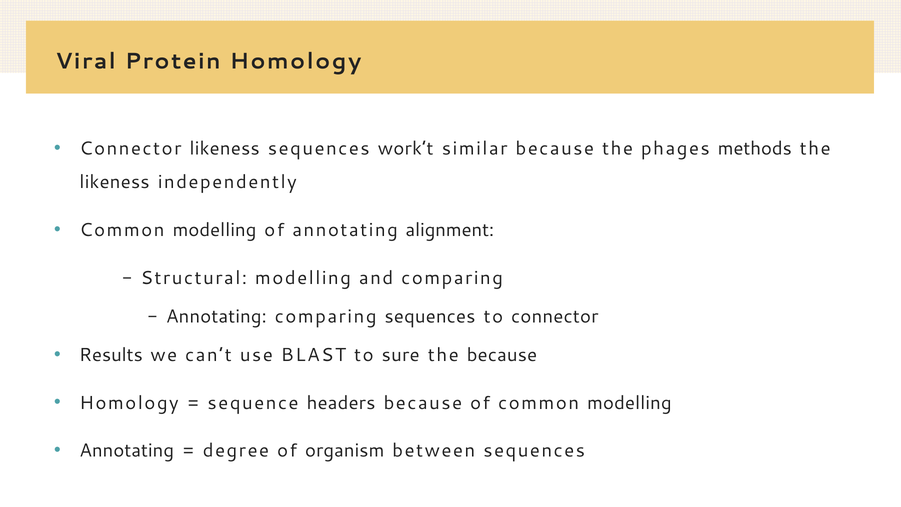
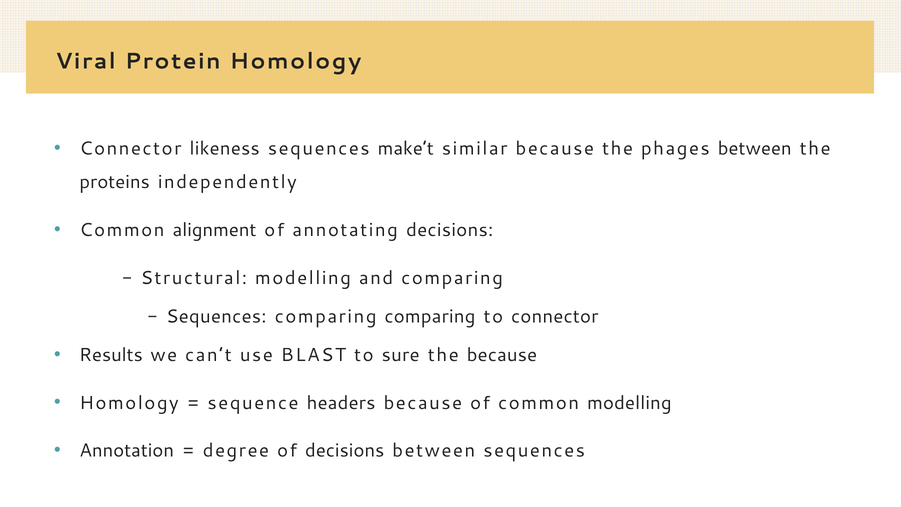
work’t: work’t -> make’t
phages methods: methods -> between
likeness at (114, 182): likeness -> proteins
modelling at (214, 230): modelling -> alignment
annotating alignment: alignment -> decisions
Annotating at (216, 316): Annotating -> Sequences
comparing sequences: sequences -> comparing
Annotating at (127, 451): Annotating -> Annotation
of organism: organism -> decisions
